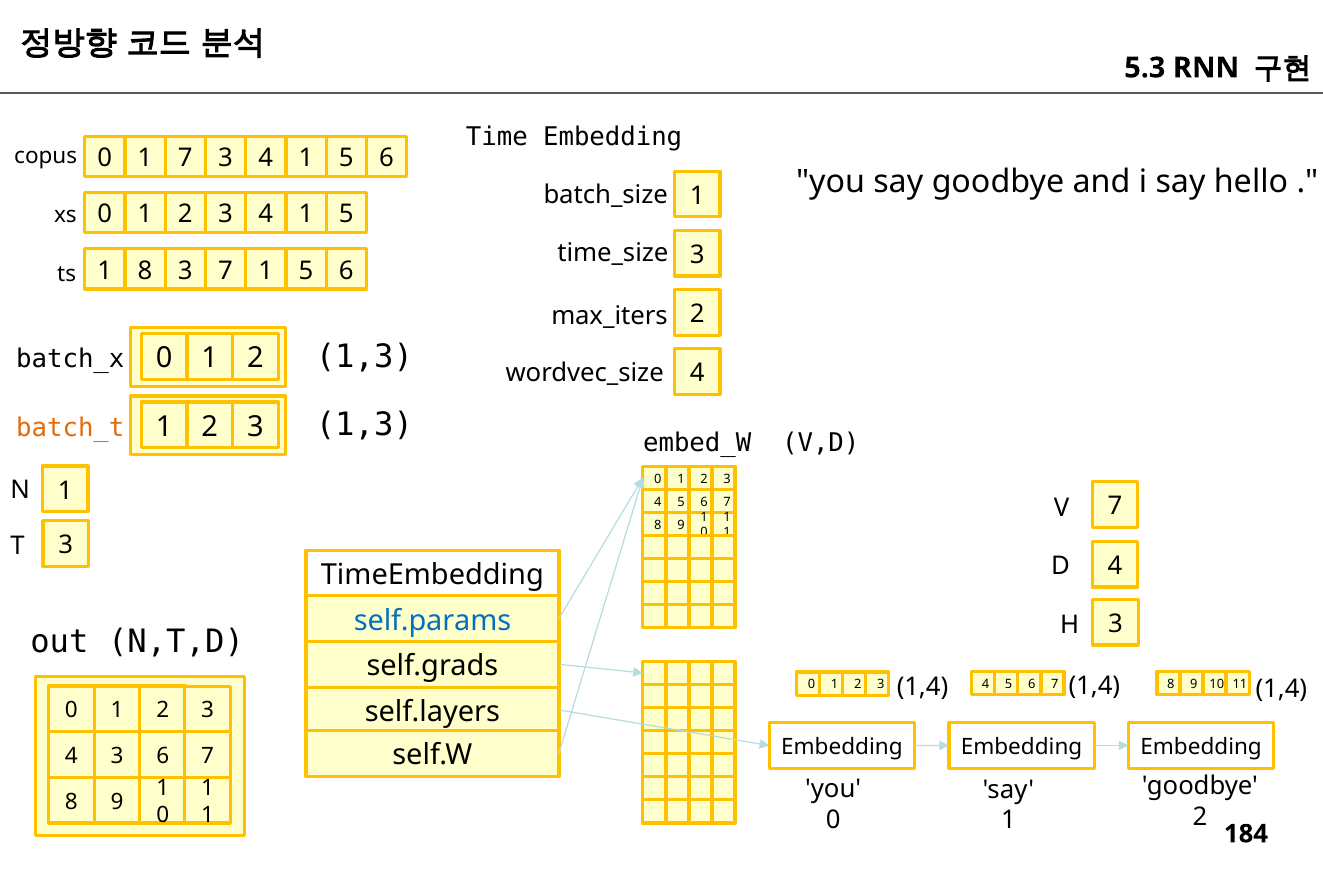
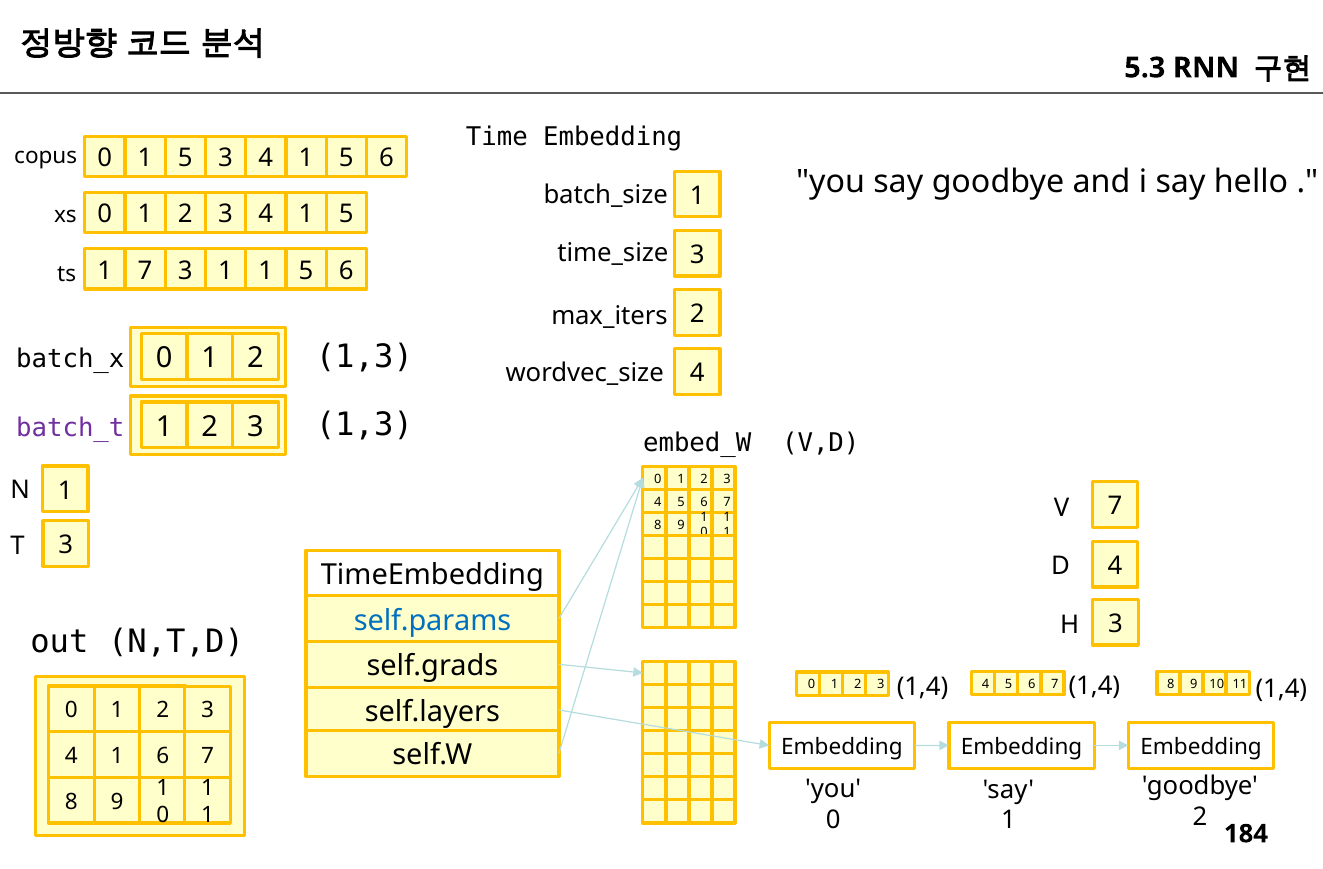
0 1 7: 7 -> 5
1 8: 8 -> 7
7 at (226, 271): 7 -> 1
batch_t colour: orange -> purple
3 at (117, 756): 3 -> 1
